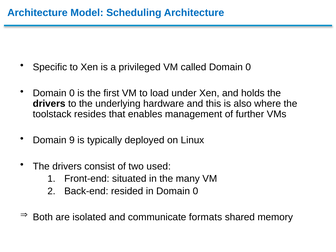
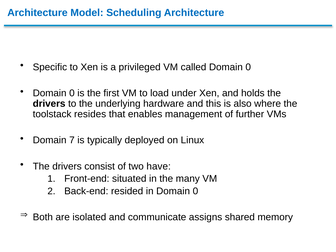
9: 9 -> 7
used: used -> have
formats: formats -> assigns
